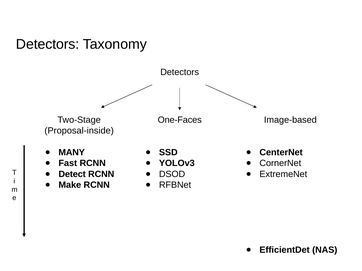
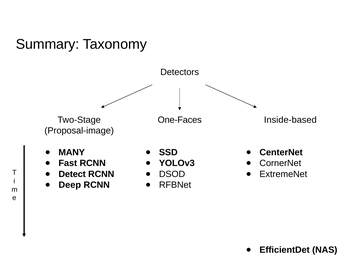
Detectors at (48, 44): Detectors -> Summary
Image-based: Image-based -> Inside-based
Proposal-inside: Proposal-inside -> Proposal-image
Make: Make -> Deep
